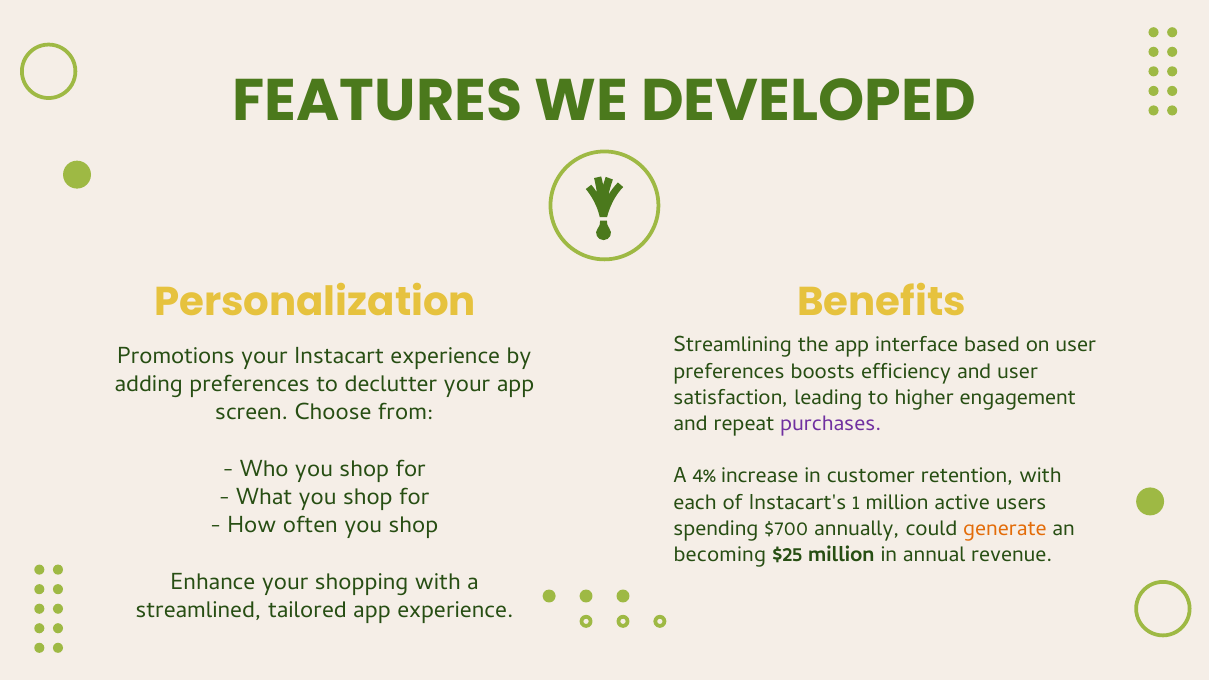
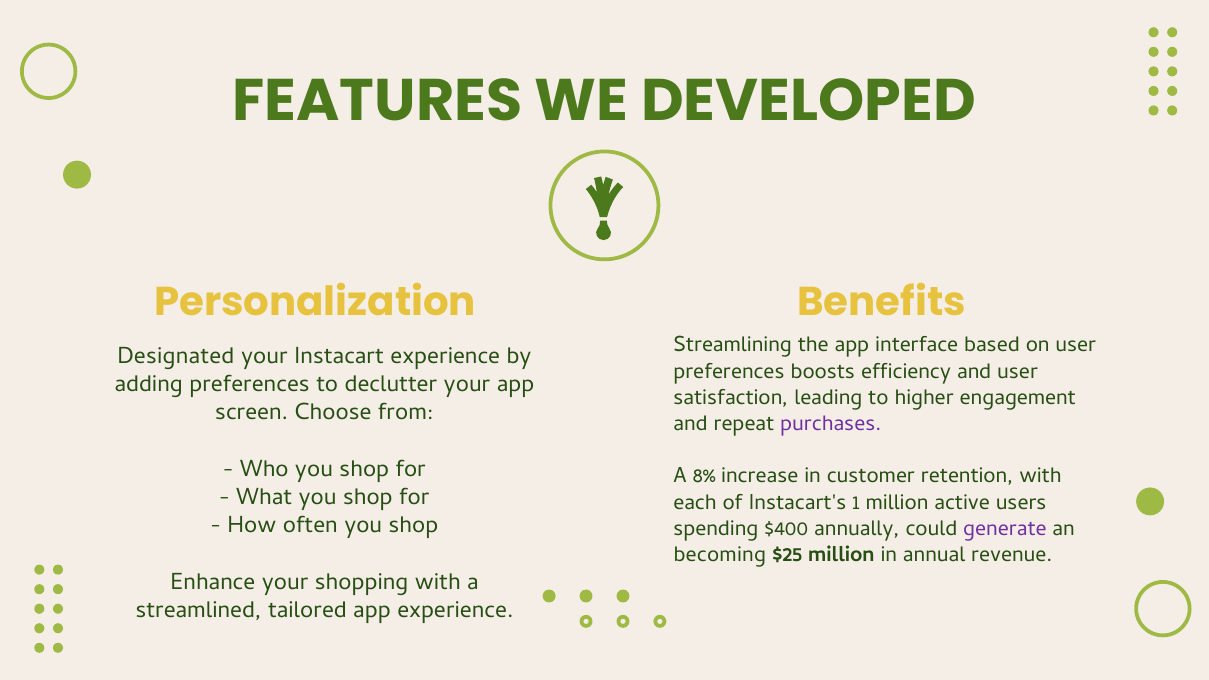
Promotions: Promotions -> Designated
4%: 4% -> 8%
$700: $700 -> $400
generate colour: orange -> purple
